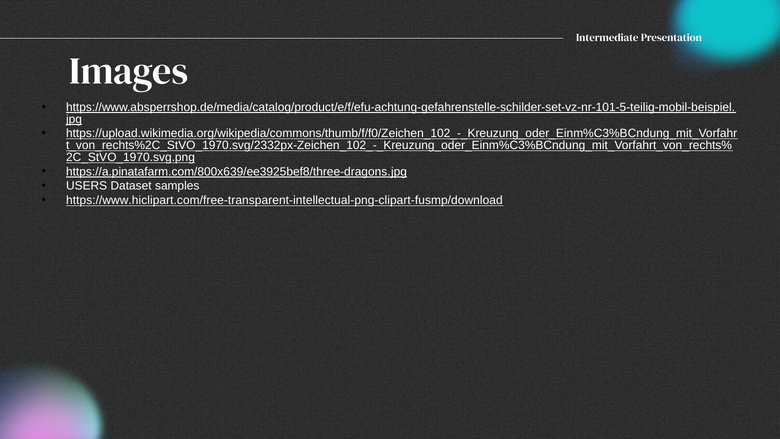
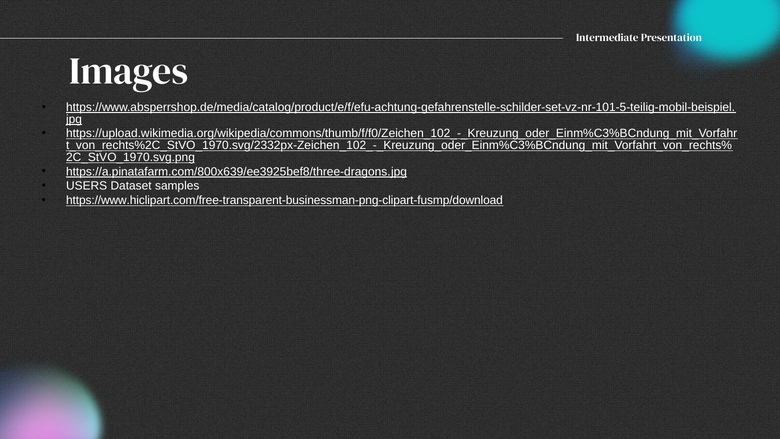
https://www.hiclipart.com/free-transparent-intellectual-png-clipart-fusmp/download: https://www.hiclipart.com/free-transparent-intellectual-png-clipart-fusmp/download -> https://www.hiclipart.com/free-transparent-businessman-png-clipart-fusmp/download
